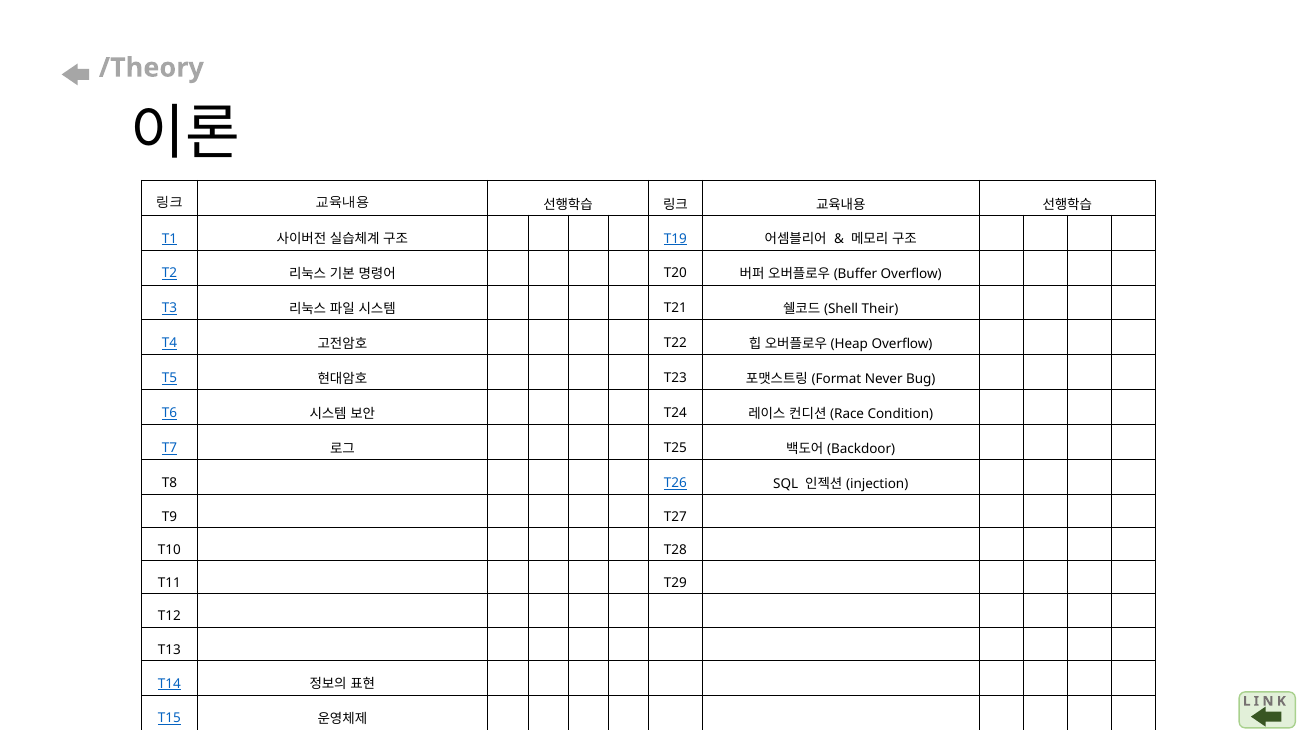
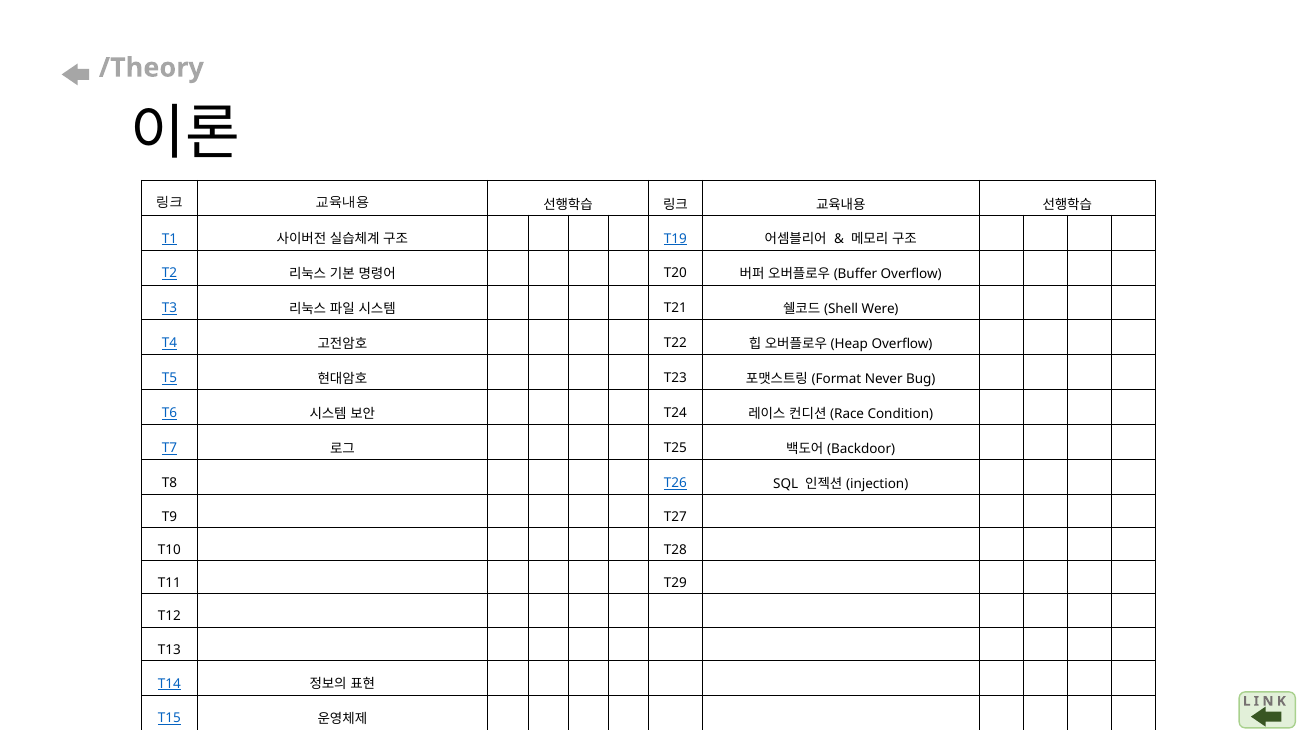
Their: Their -> Were
